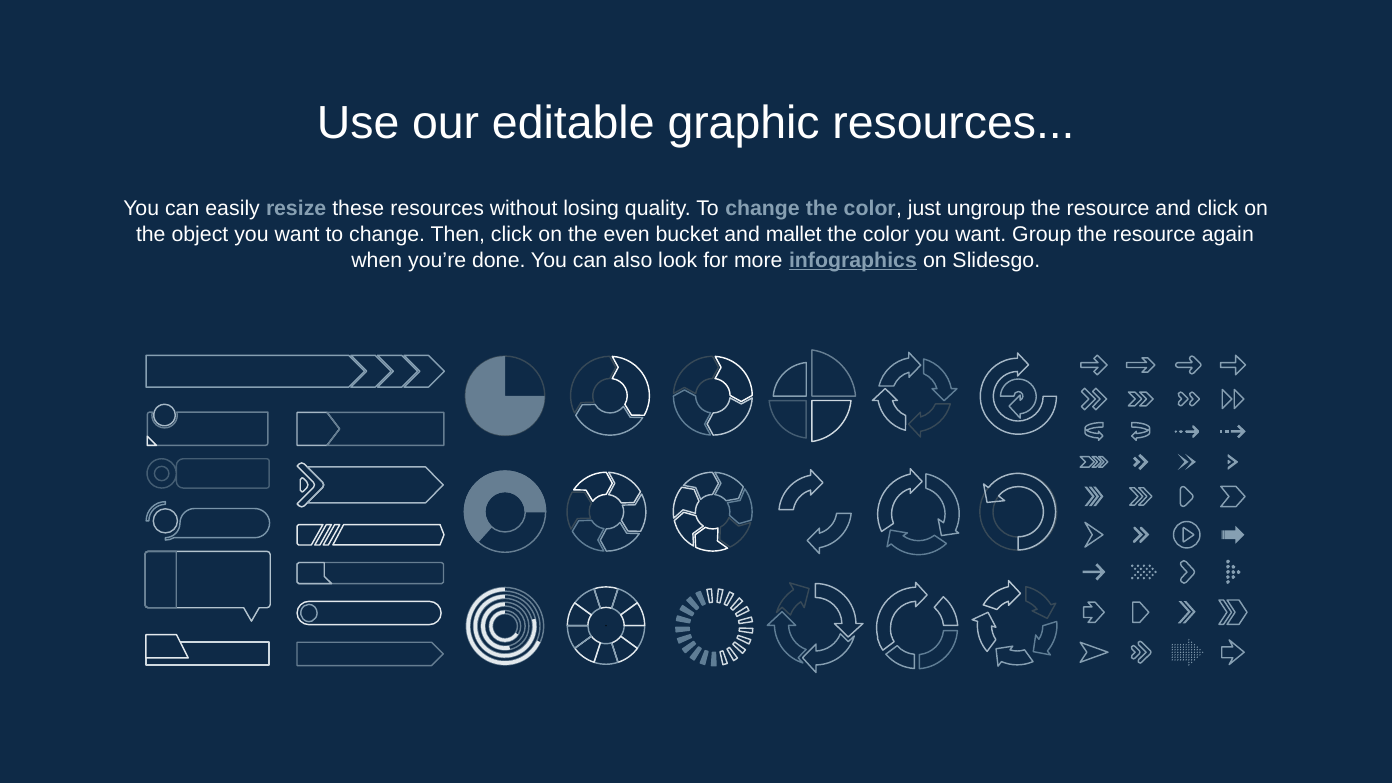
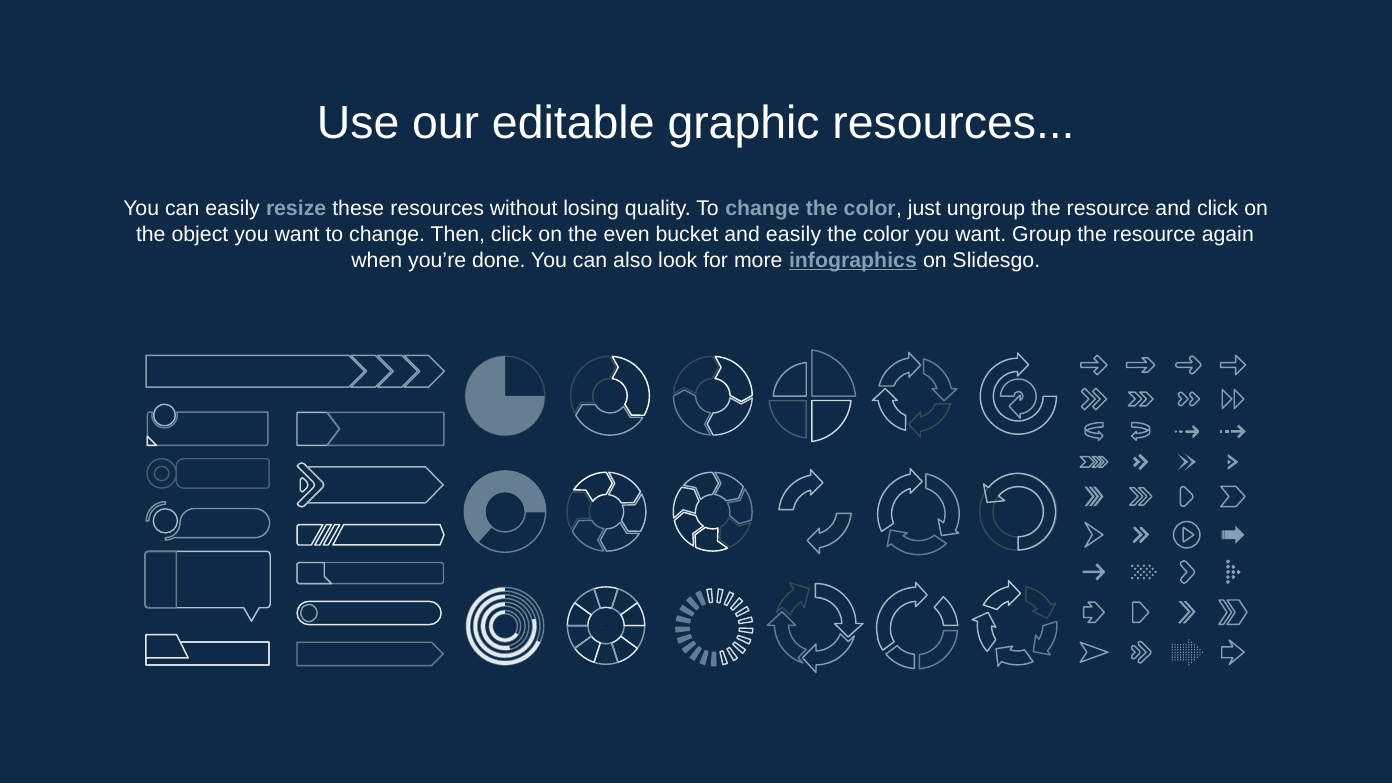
and mallet: mallet -> easily
